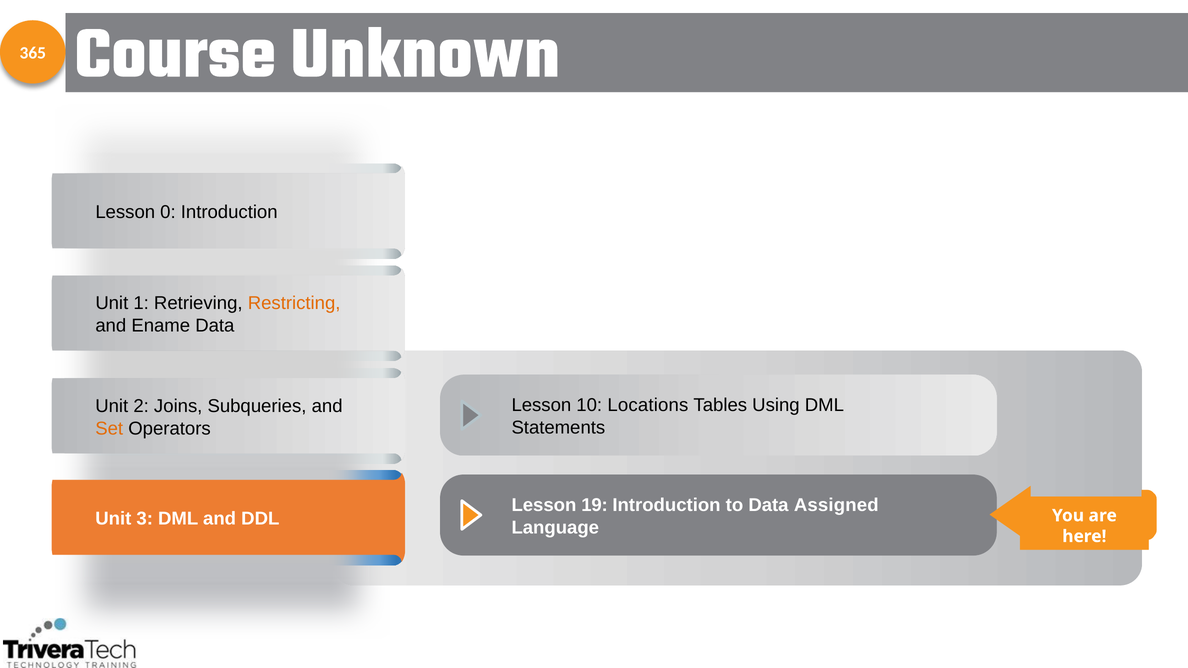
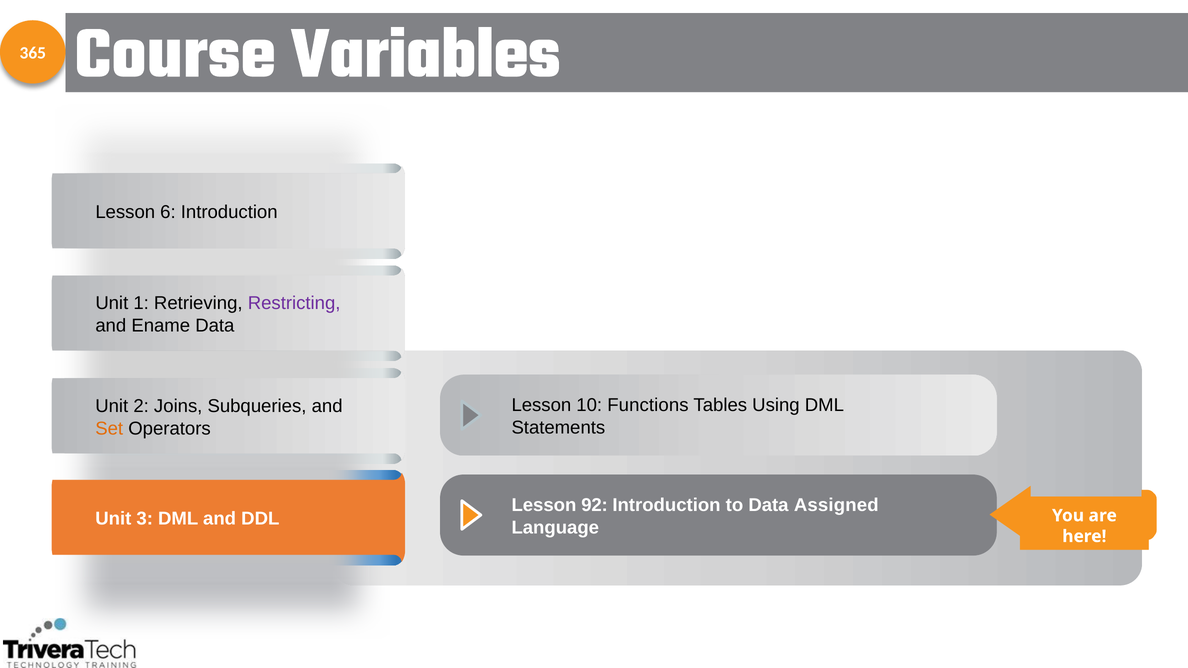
Unknown: Unknown -> Variables
0: 0 -> 6
Restricting colour: orange -> purple
Locations: Locations -> Functions
19: 19 -> 92
